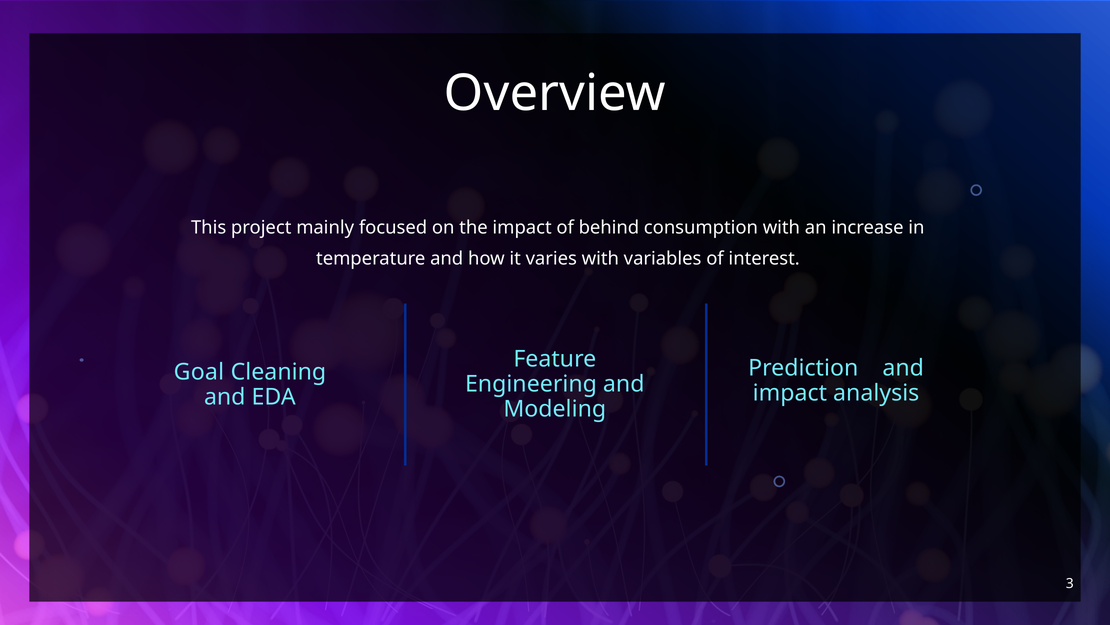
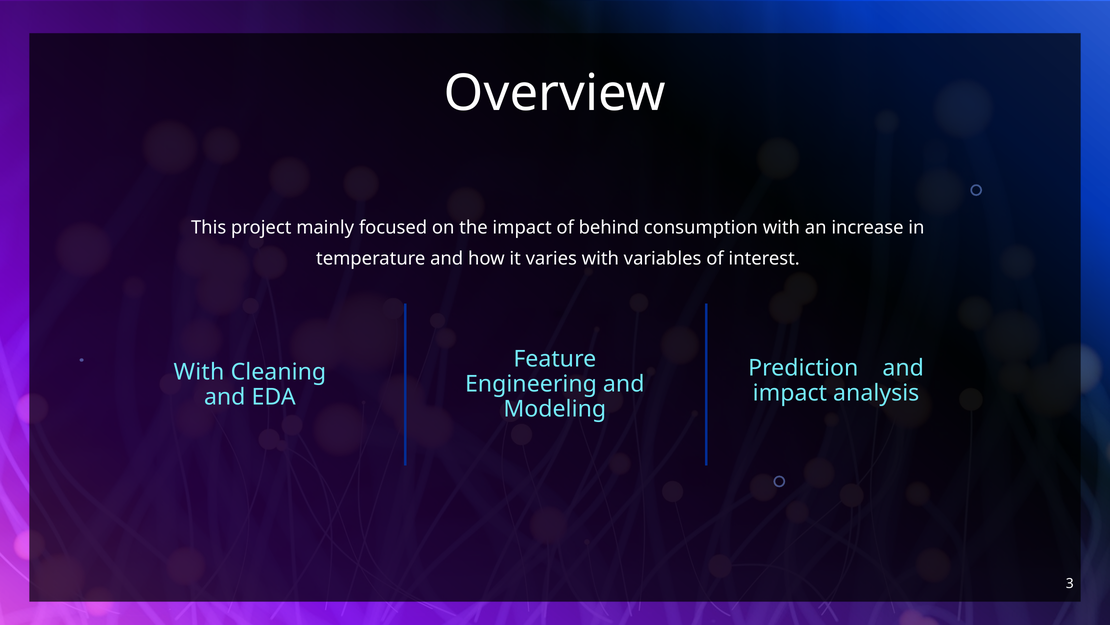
Goal at (199, 372): Goal -> With
